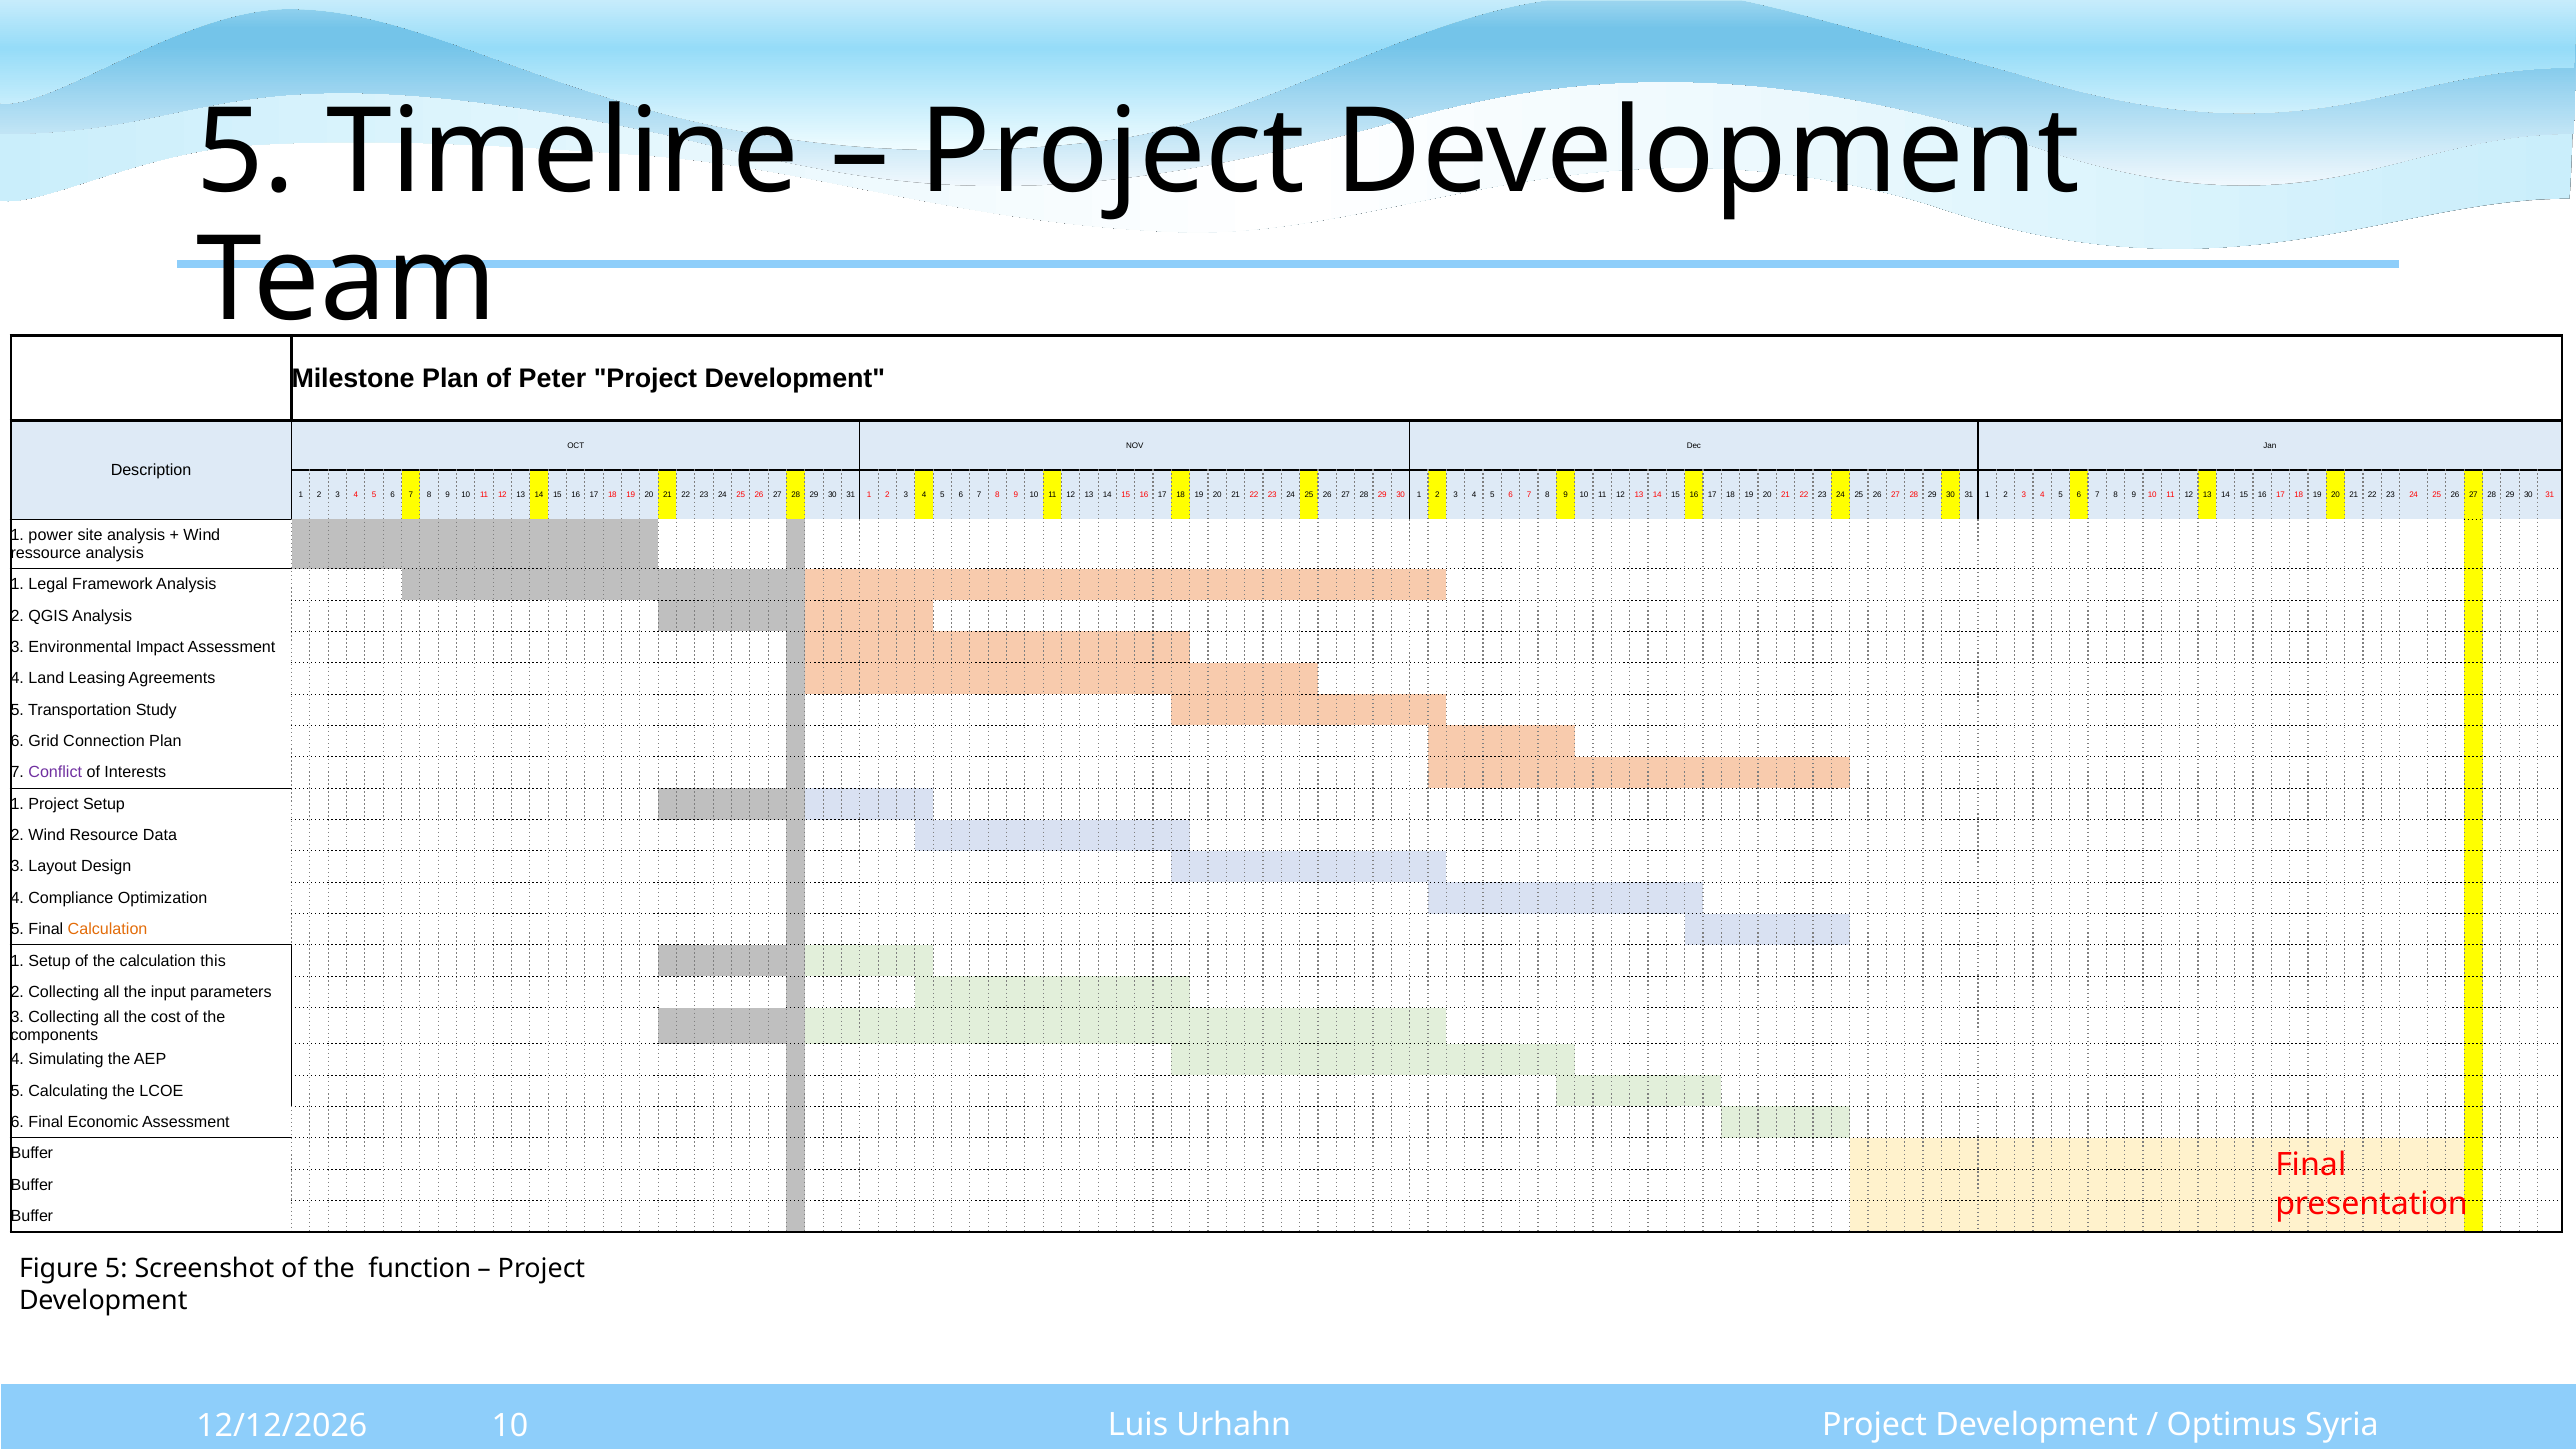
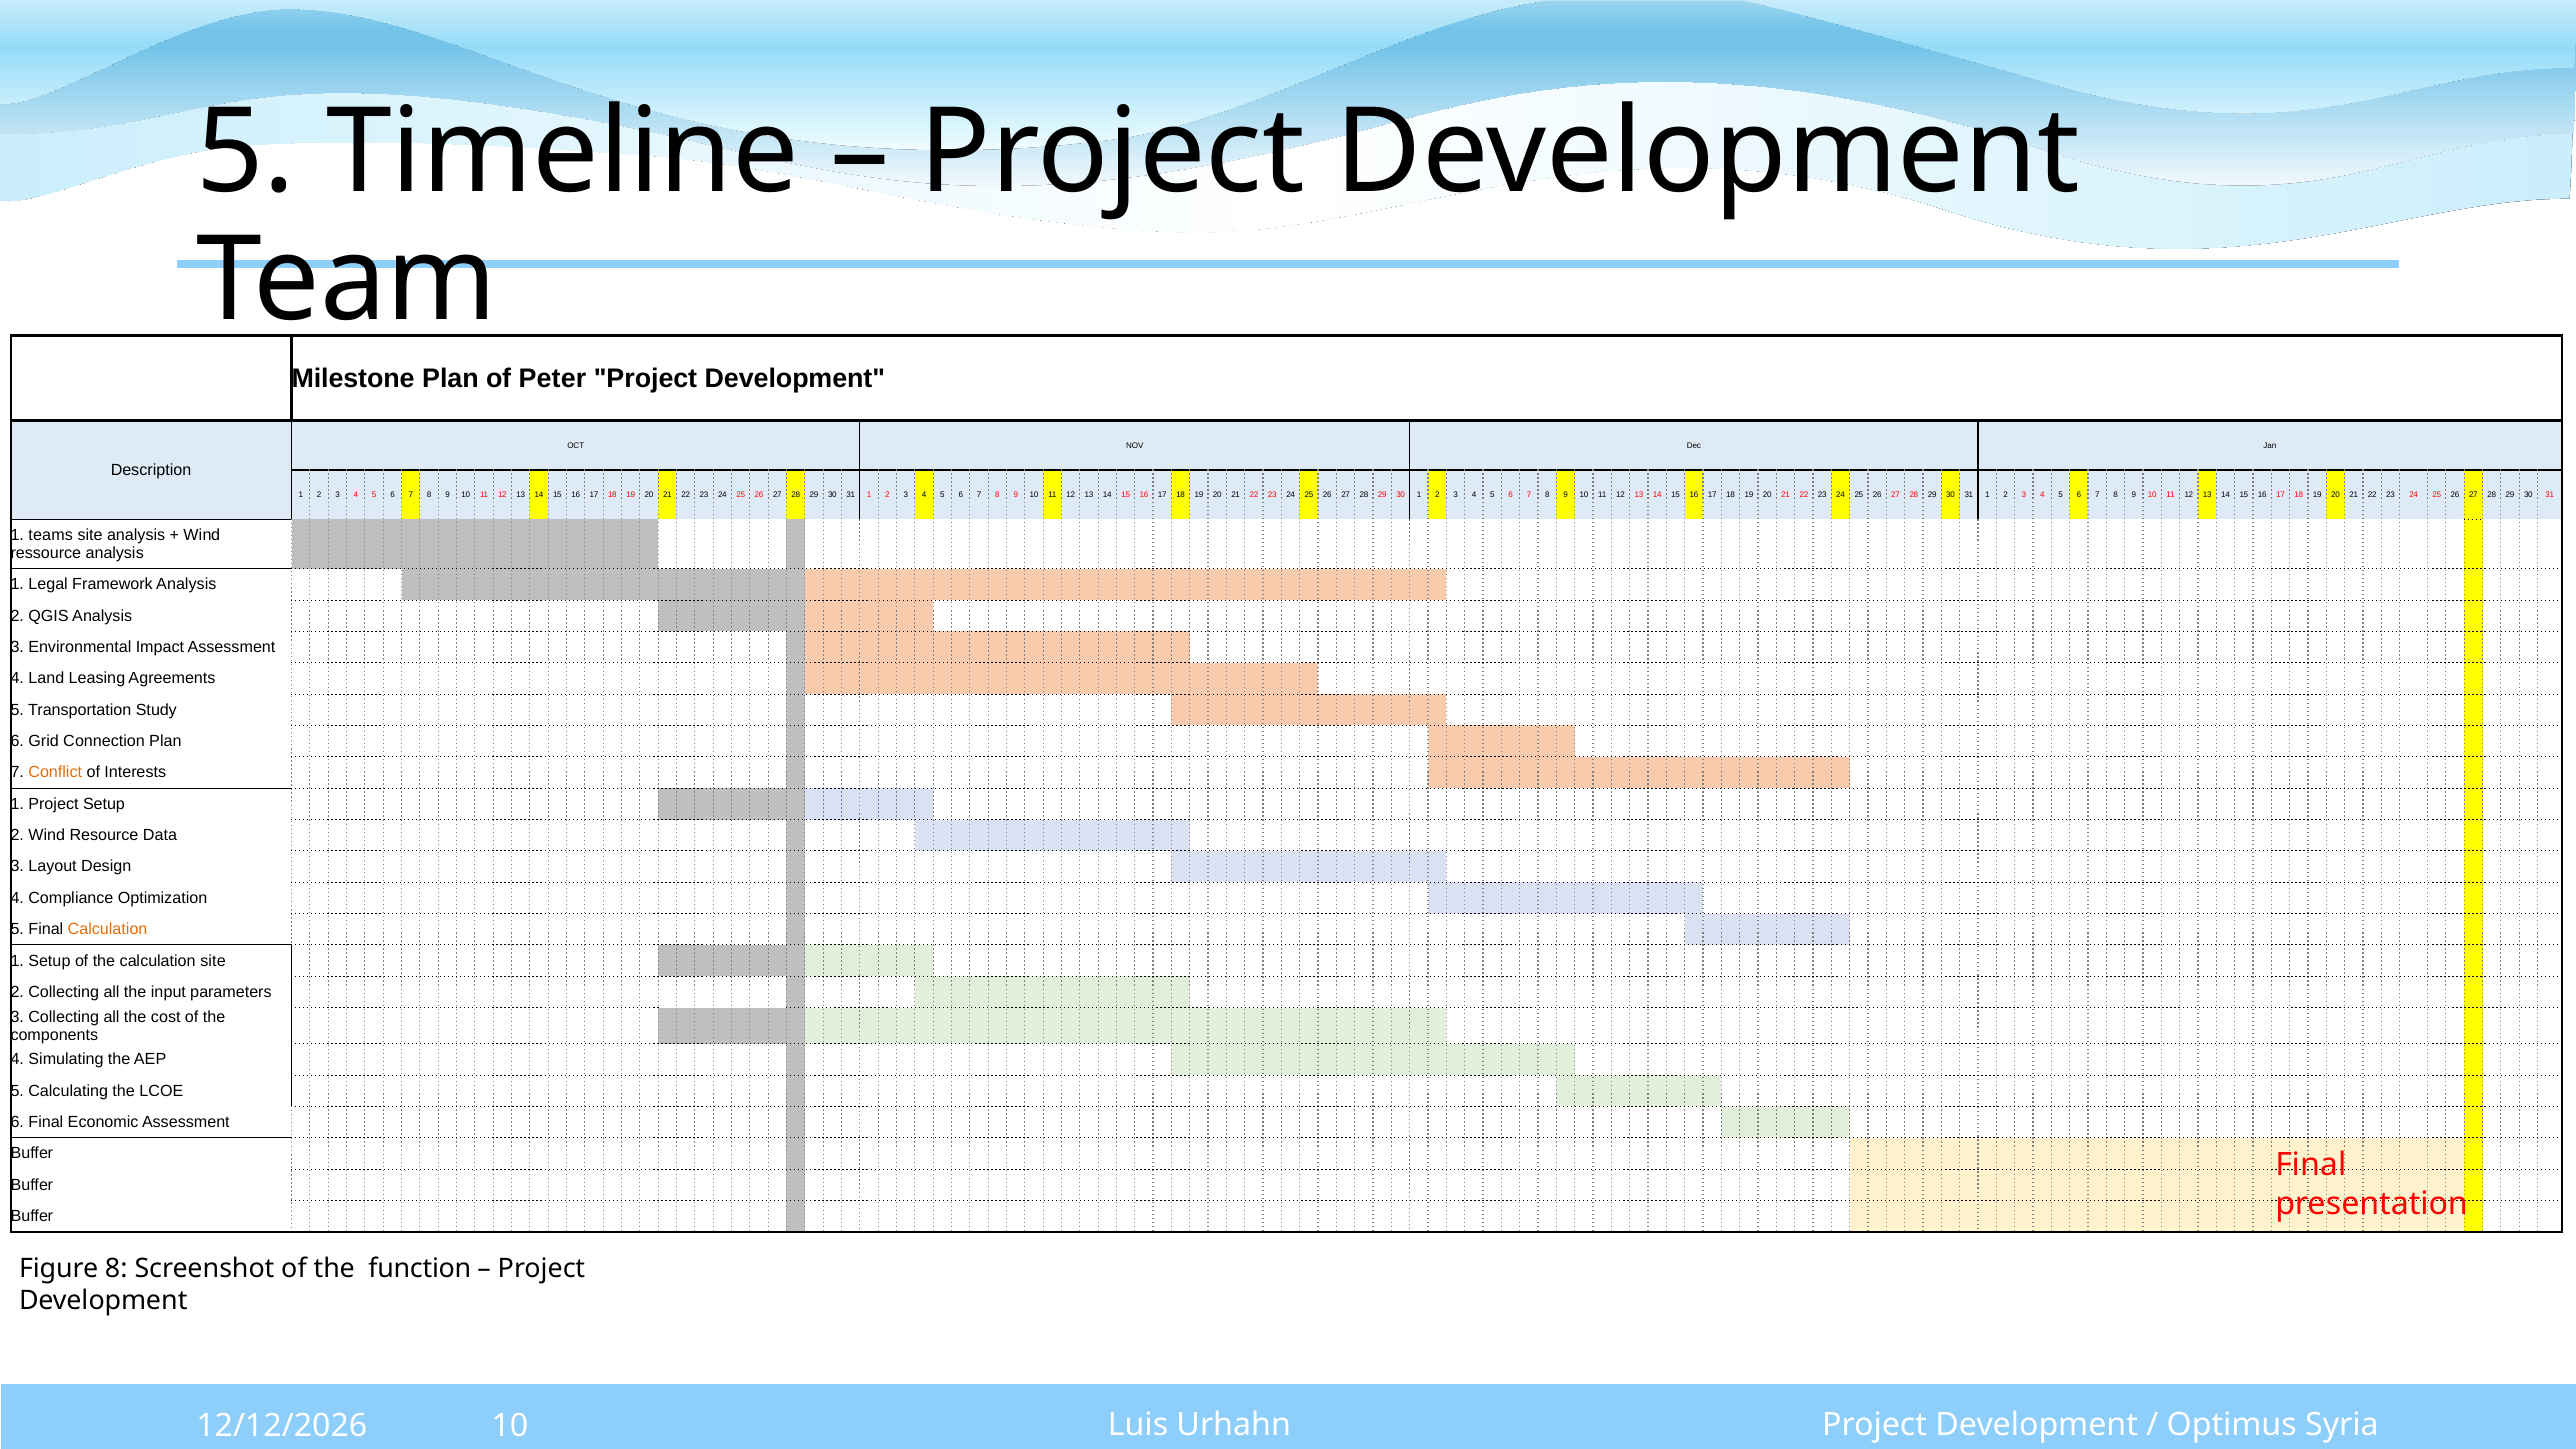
power: power -> teams
Conflict colour: purple -> orange
calculation this: this -> site
Figure 5: 5 -> 8
